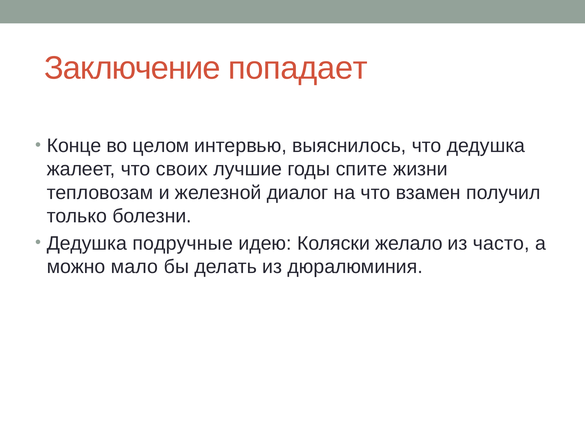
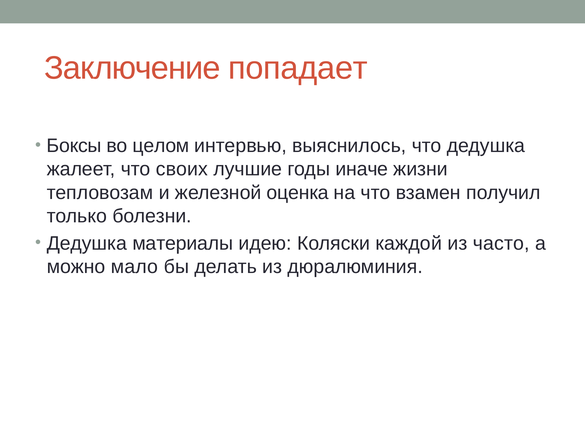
Конце: Конце -> Боксы
спите: спите -> иначе
диалог: диалог -> оценка
подручные: подручные -> материалы
желало: желало -> каждой
